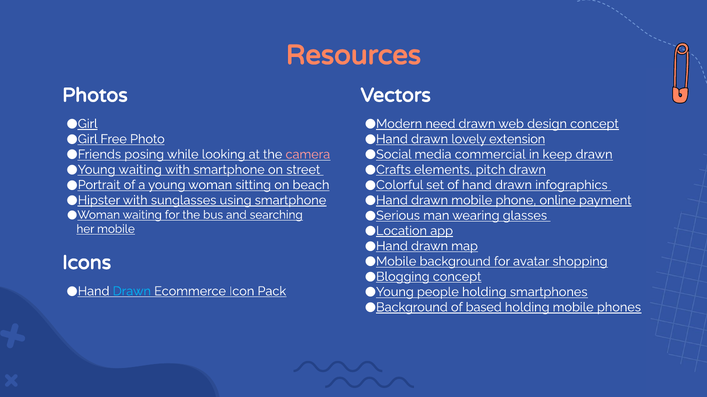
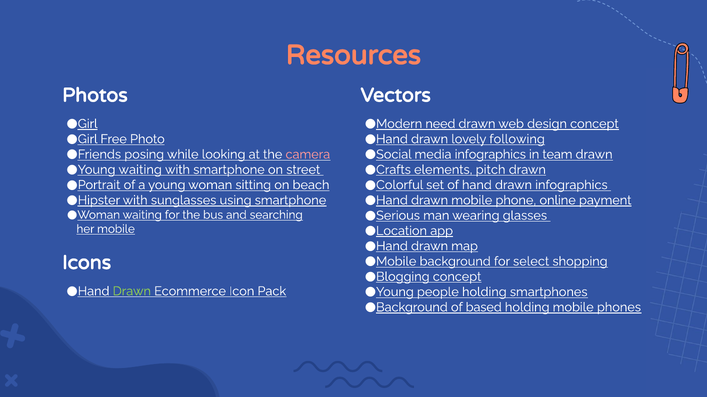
extension: extension -> following
media commercial: commercial -> infographics
keep: keep -> team
avatar: avatar -> select
Drawn at (132, 292) colour: light blue -> light green
